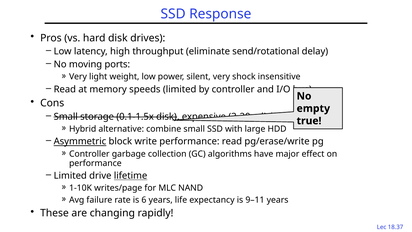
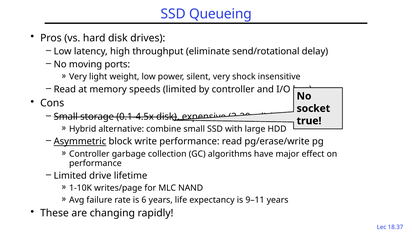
Response: Response -> Queueing
empty: empty -> socket
0.1-1.5x: 0.1-1.5x -> 0.1-4.5x
lifetime underline: present -> none
